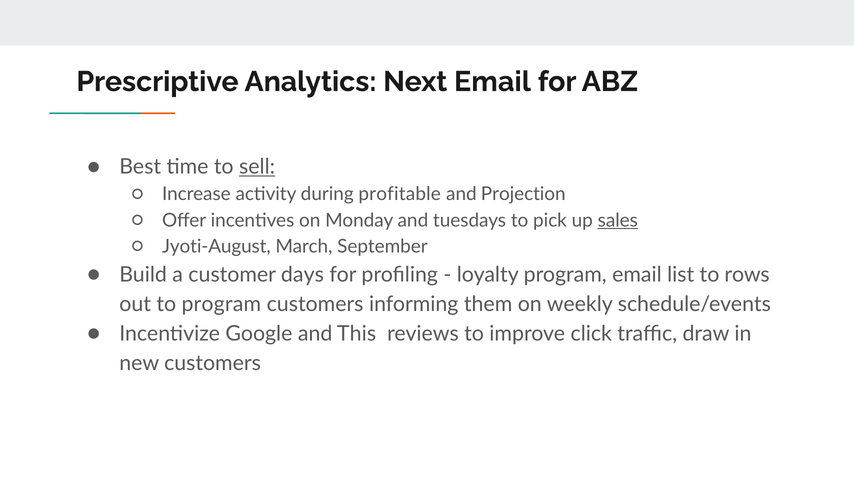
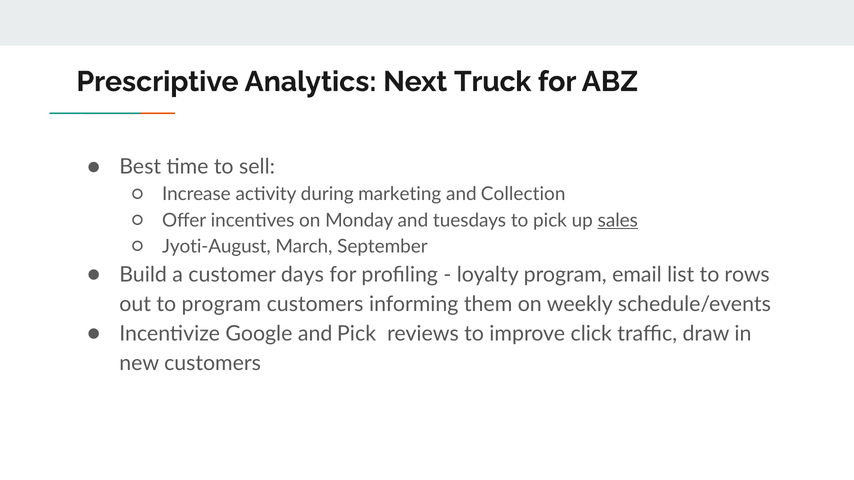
Next Email: Email -> Truck
sell underline: present -> none
profitable: profitable -> marketing
Projection: Projection -> Collection
and This: This -> Pick
